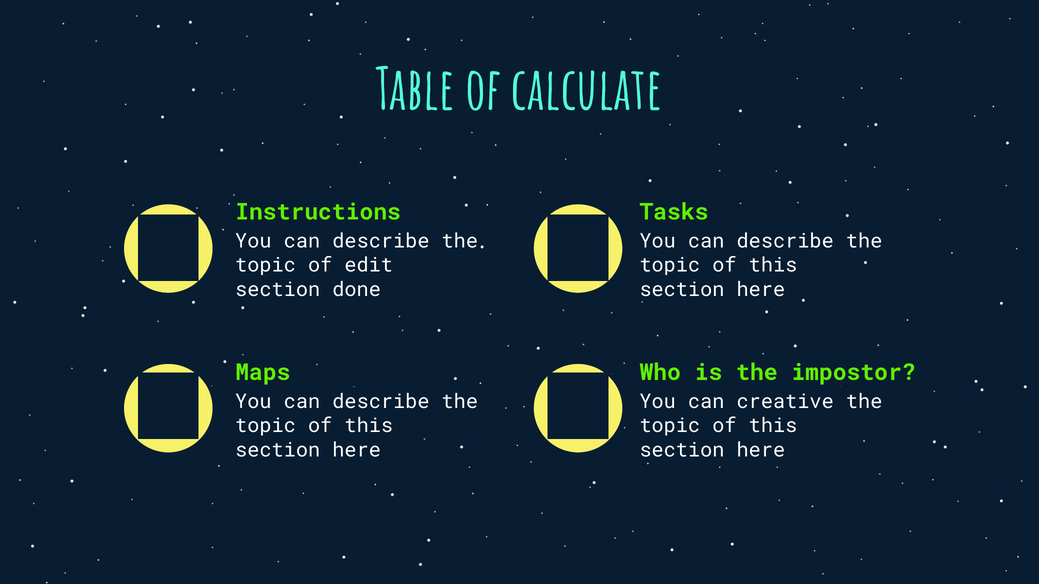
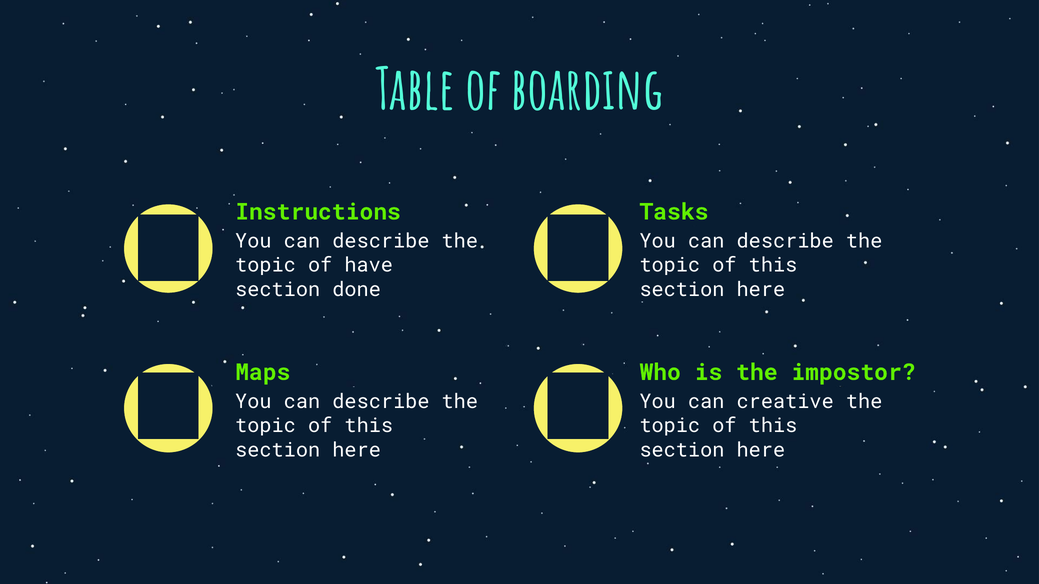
calculate: calculate -> boarding
edit: edit -> have
